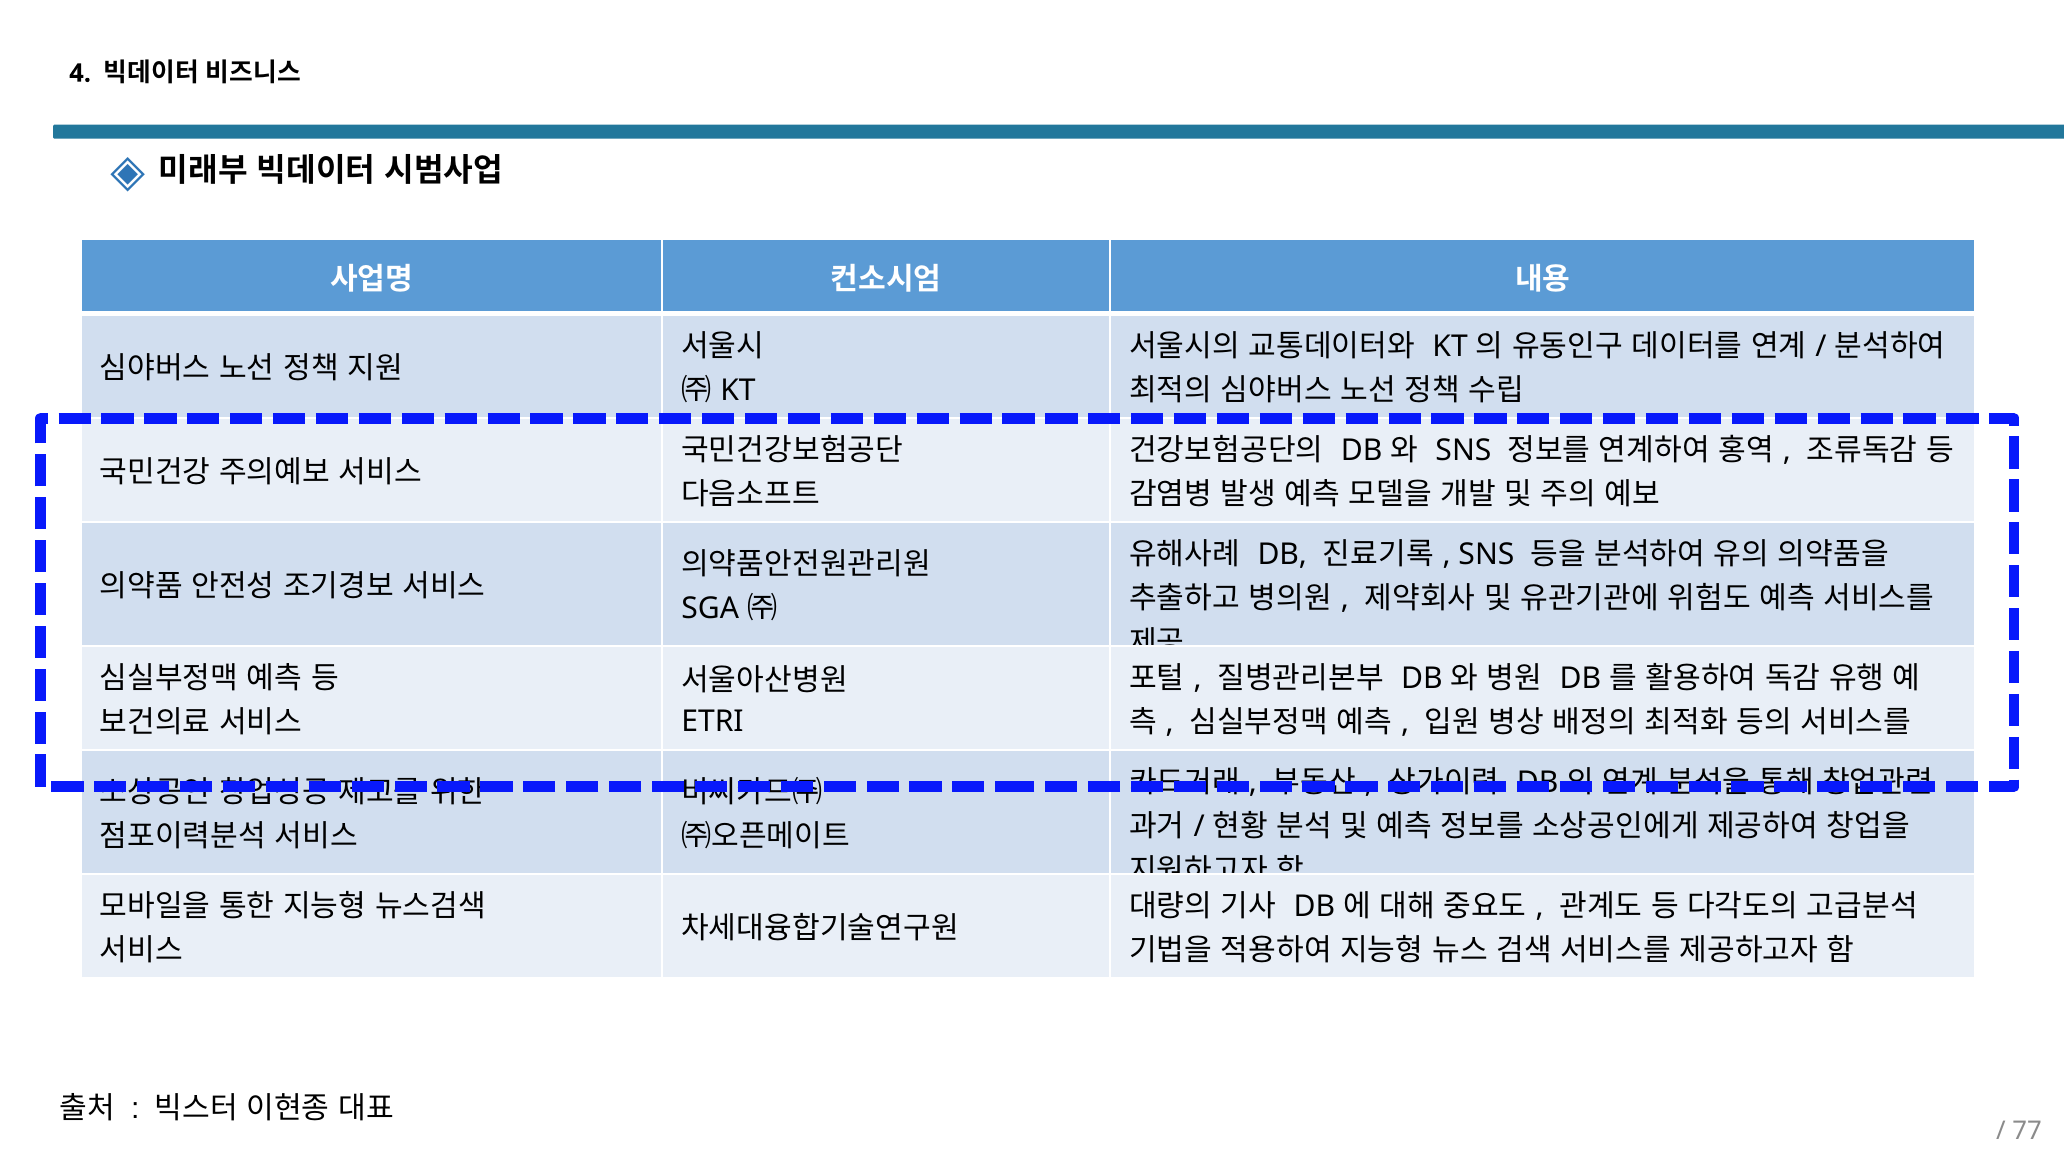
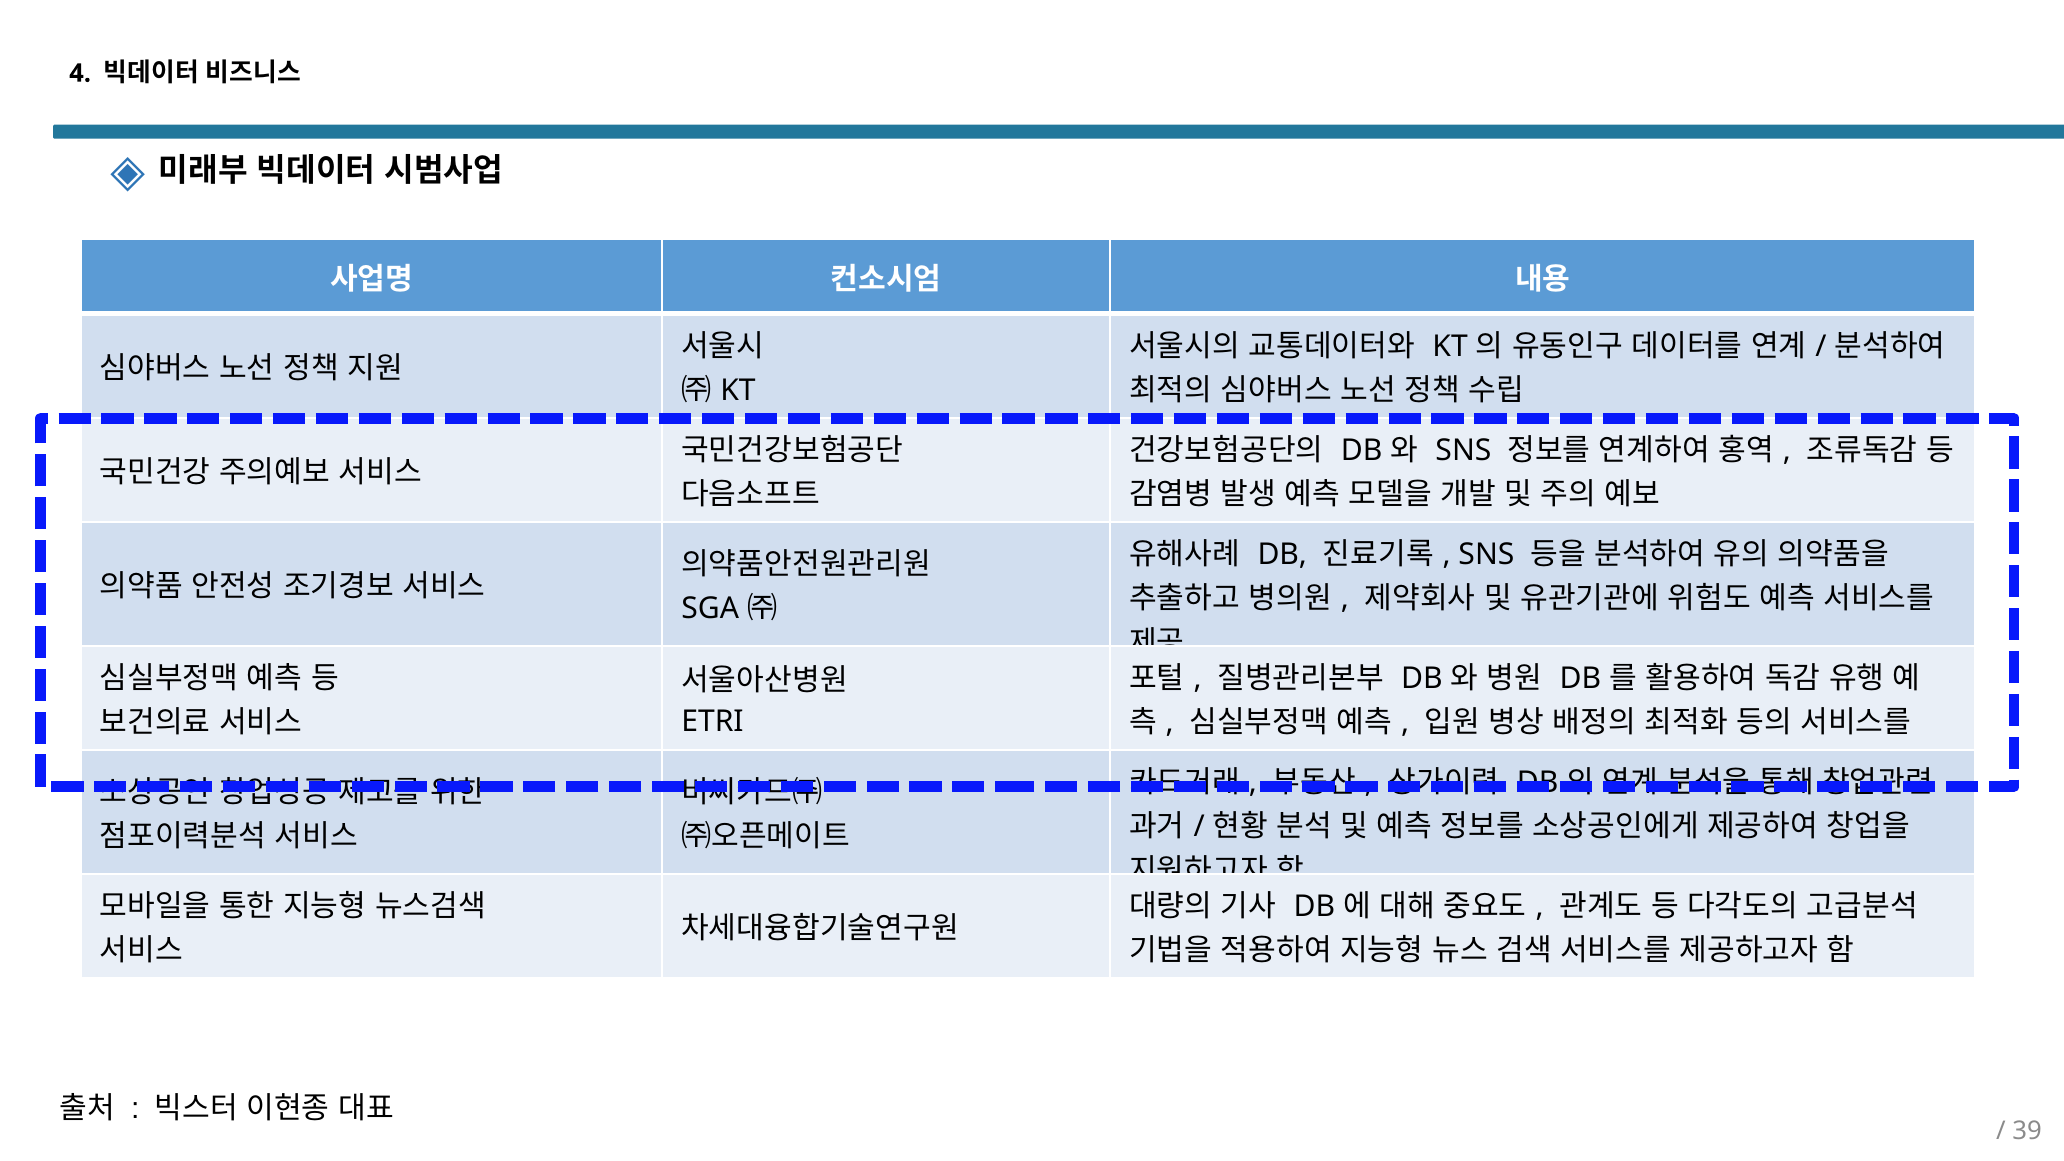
77: 77 -> 39
